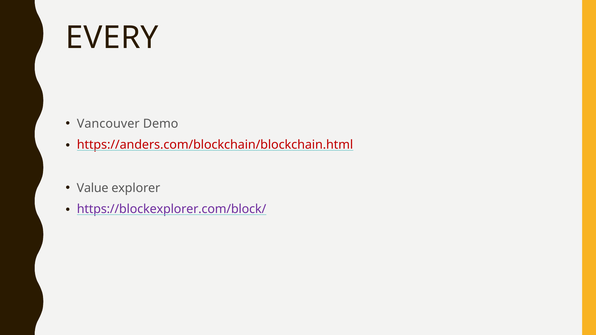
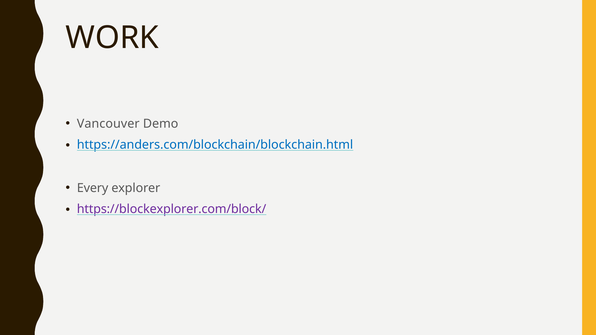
EVERY: EVERY -> WORK
https://anders.com/blockchain/blockchain.html colour: red -> blue
Value: Value -> Every
